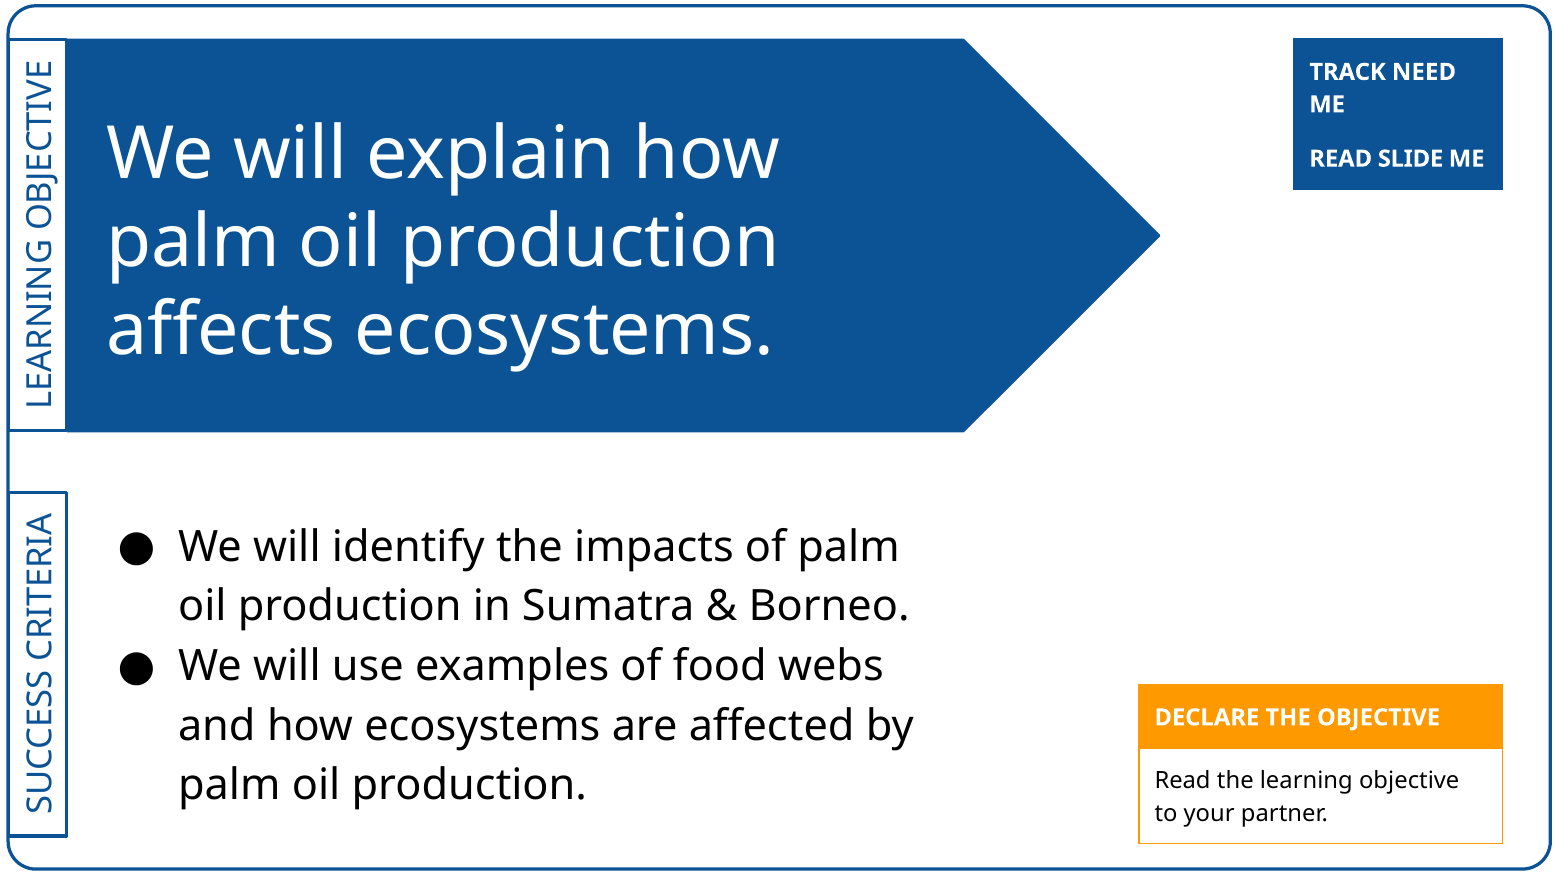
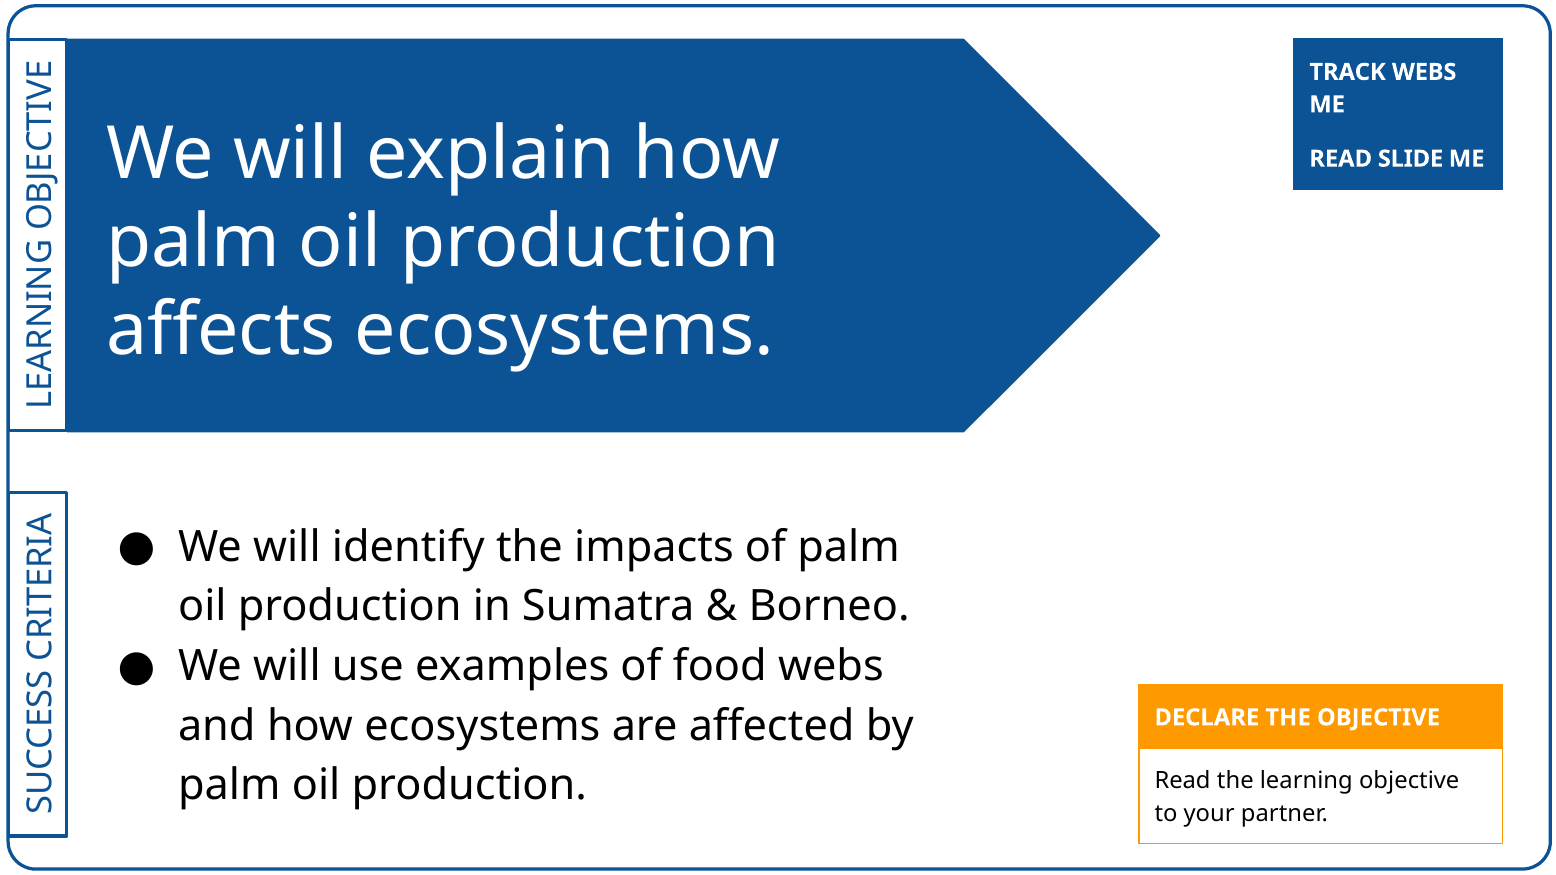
TRACK NEED: NEED -> WEBS
